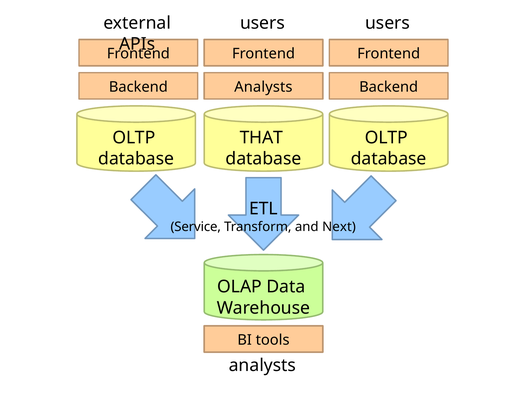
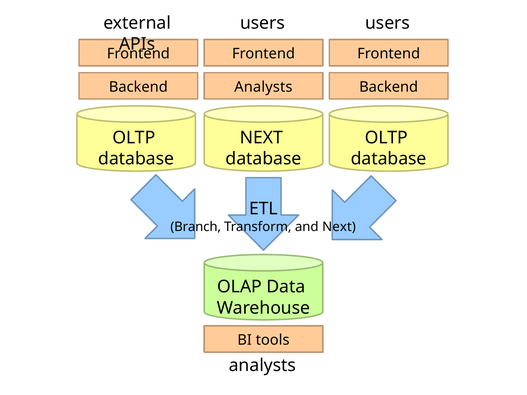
THAT at (261, 138): THAT -> NEXT
Service: Service -> Branch
